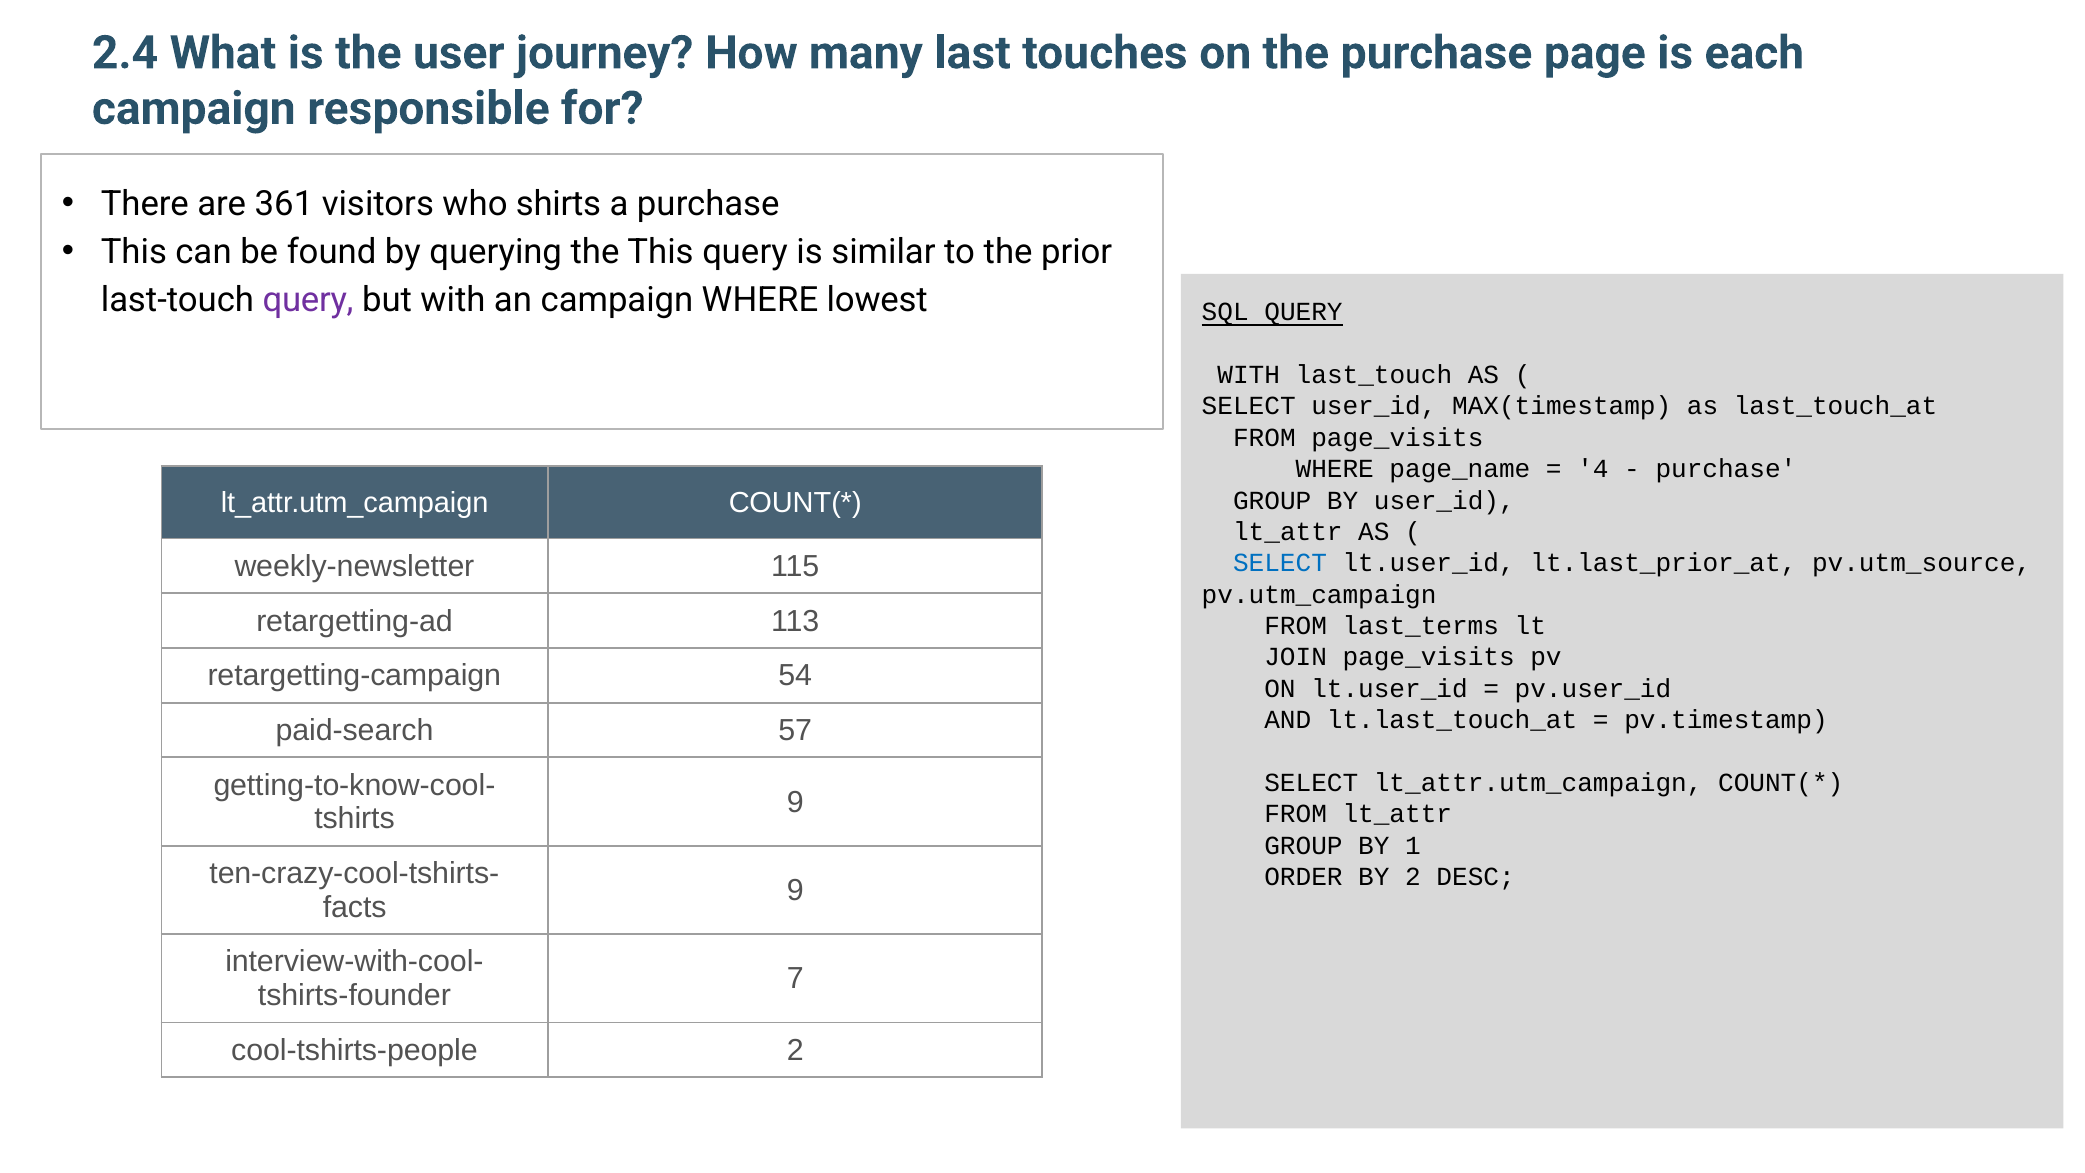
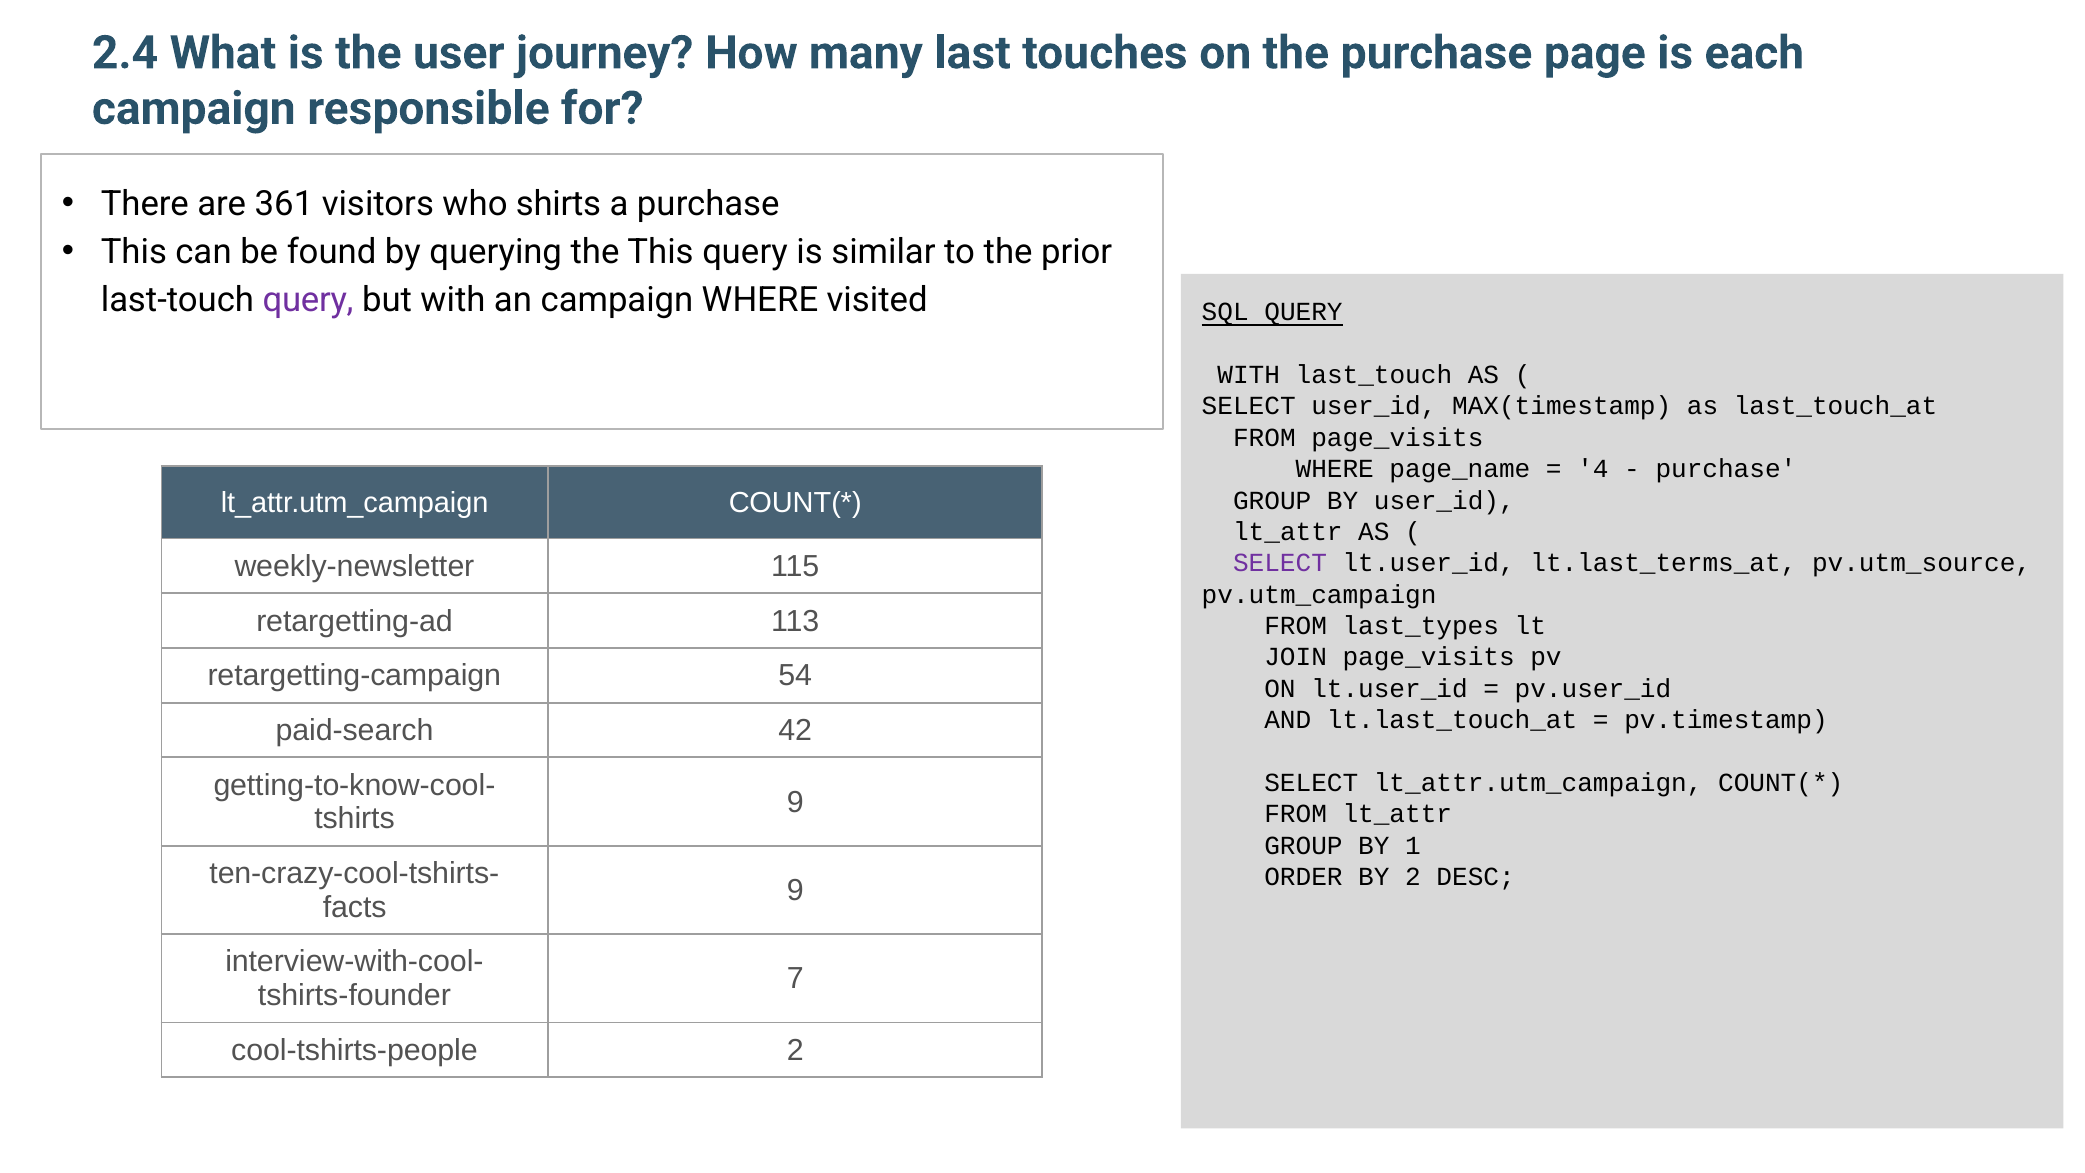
lowest: lowest -> visited
SELECT at (1280, 563) colour: blue -> purple
lt.last_prior_at: lt.last_prior_at -> lt.last_terms_at
last_terms: last_terms -> last_types
57: 57 -> 42
